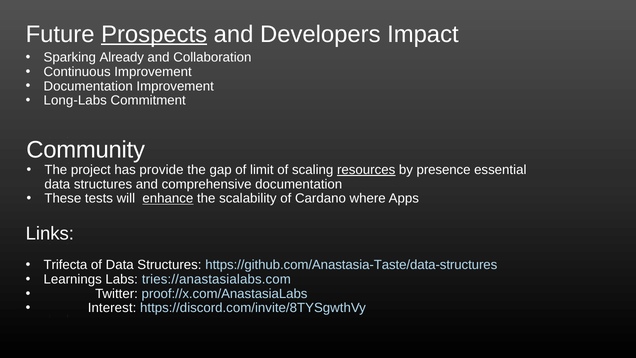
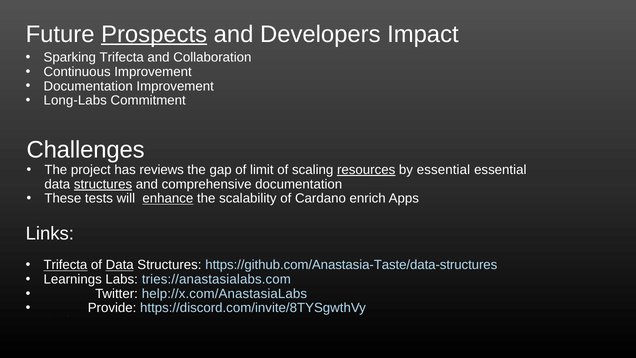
Sparking Already: Already -> Trifecta
Community: Community -> Challenges
provide: provide -> reviews
by presence: presence -> essential
structures at (103, 184) underline: none -> present
where: where -> enrich
Trifecta at (65, 265) underline: none -> present
Data at (120, 265) underline: none -> present
proof://x.com/AnastasiaLabs: proof://x.com/AnastasiaLabs -> help://x.com/AnastasiaLabs
Interest: Interest -> Provide
